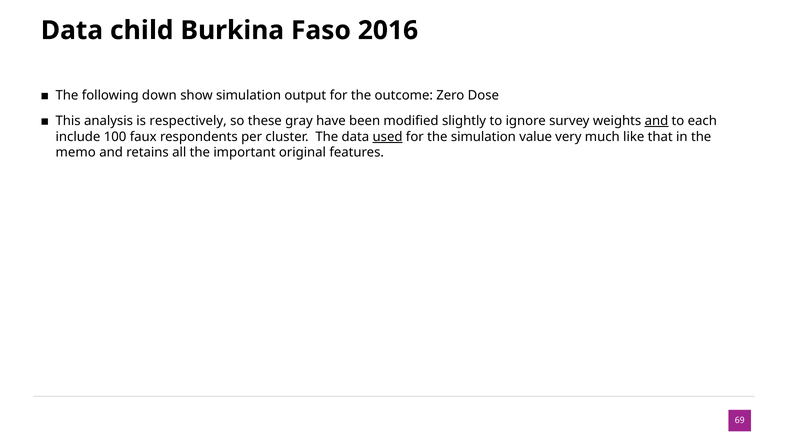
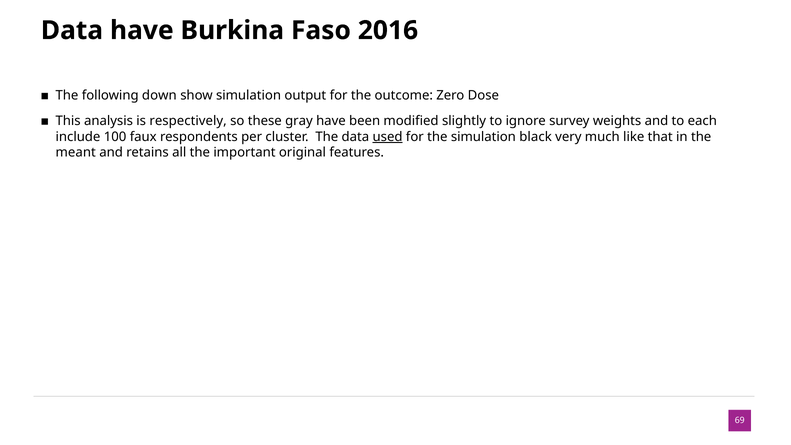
Data child: child -> have
and at (656, 121) underline: present -> none
value: value -> black
memo: memo -> meant
